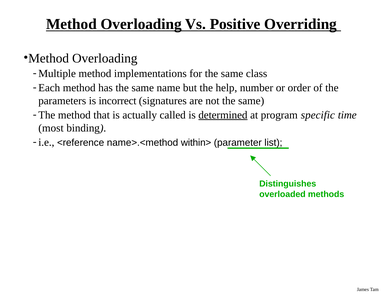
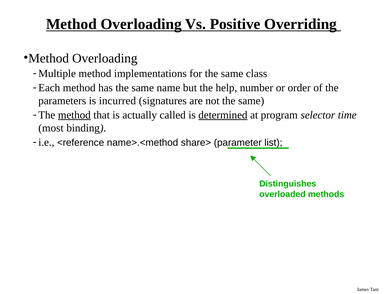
incorrect: incorrect -> incurred
method at (74, 115) underline: none -> present
specific: specific -> selector
within>: within> -> share>
